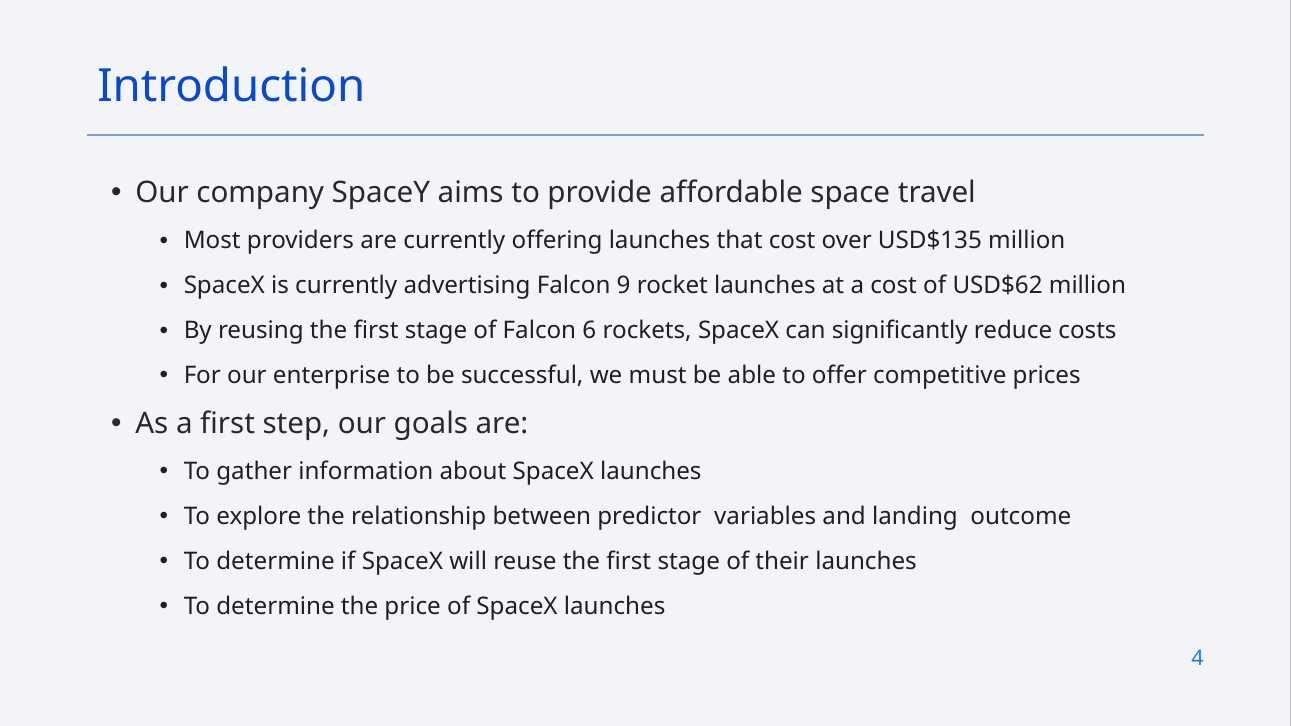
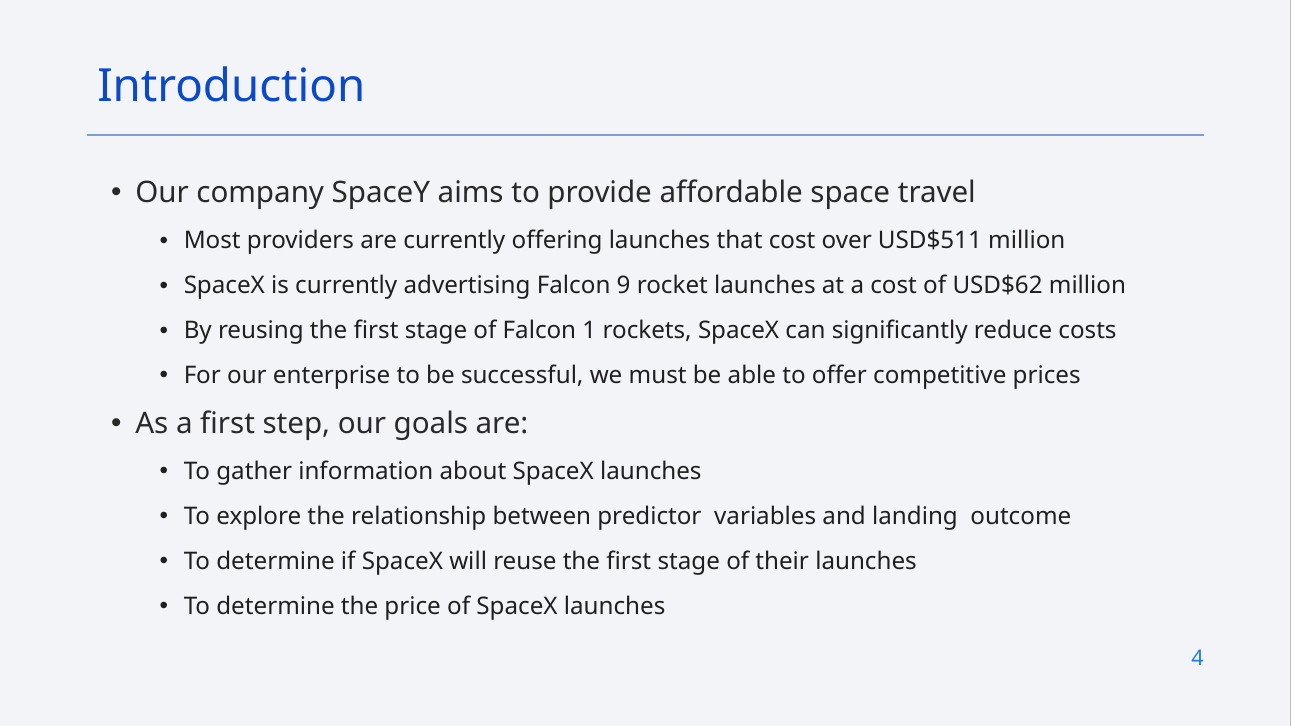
USD$135: USD$135 -> USD$511
6: 6 -> 1
